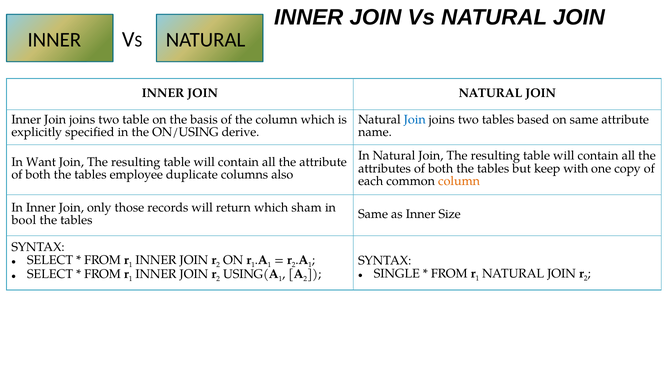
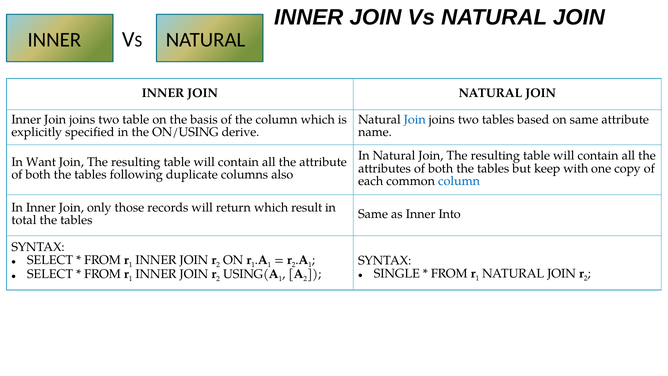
employee: employee -> following
column at (459, 181) colour: orange -> blue
sham: sham -> result
Size: Size -> Into
bool: bool -> total
